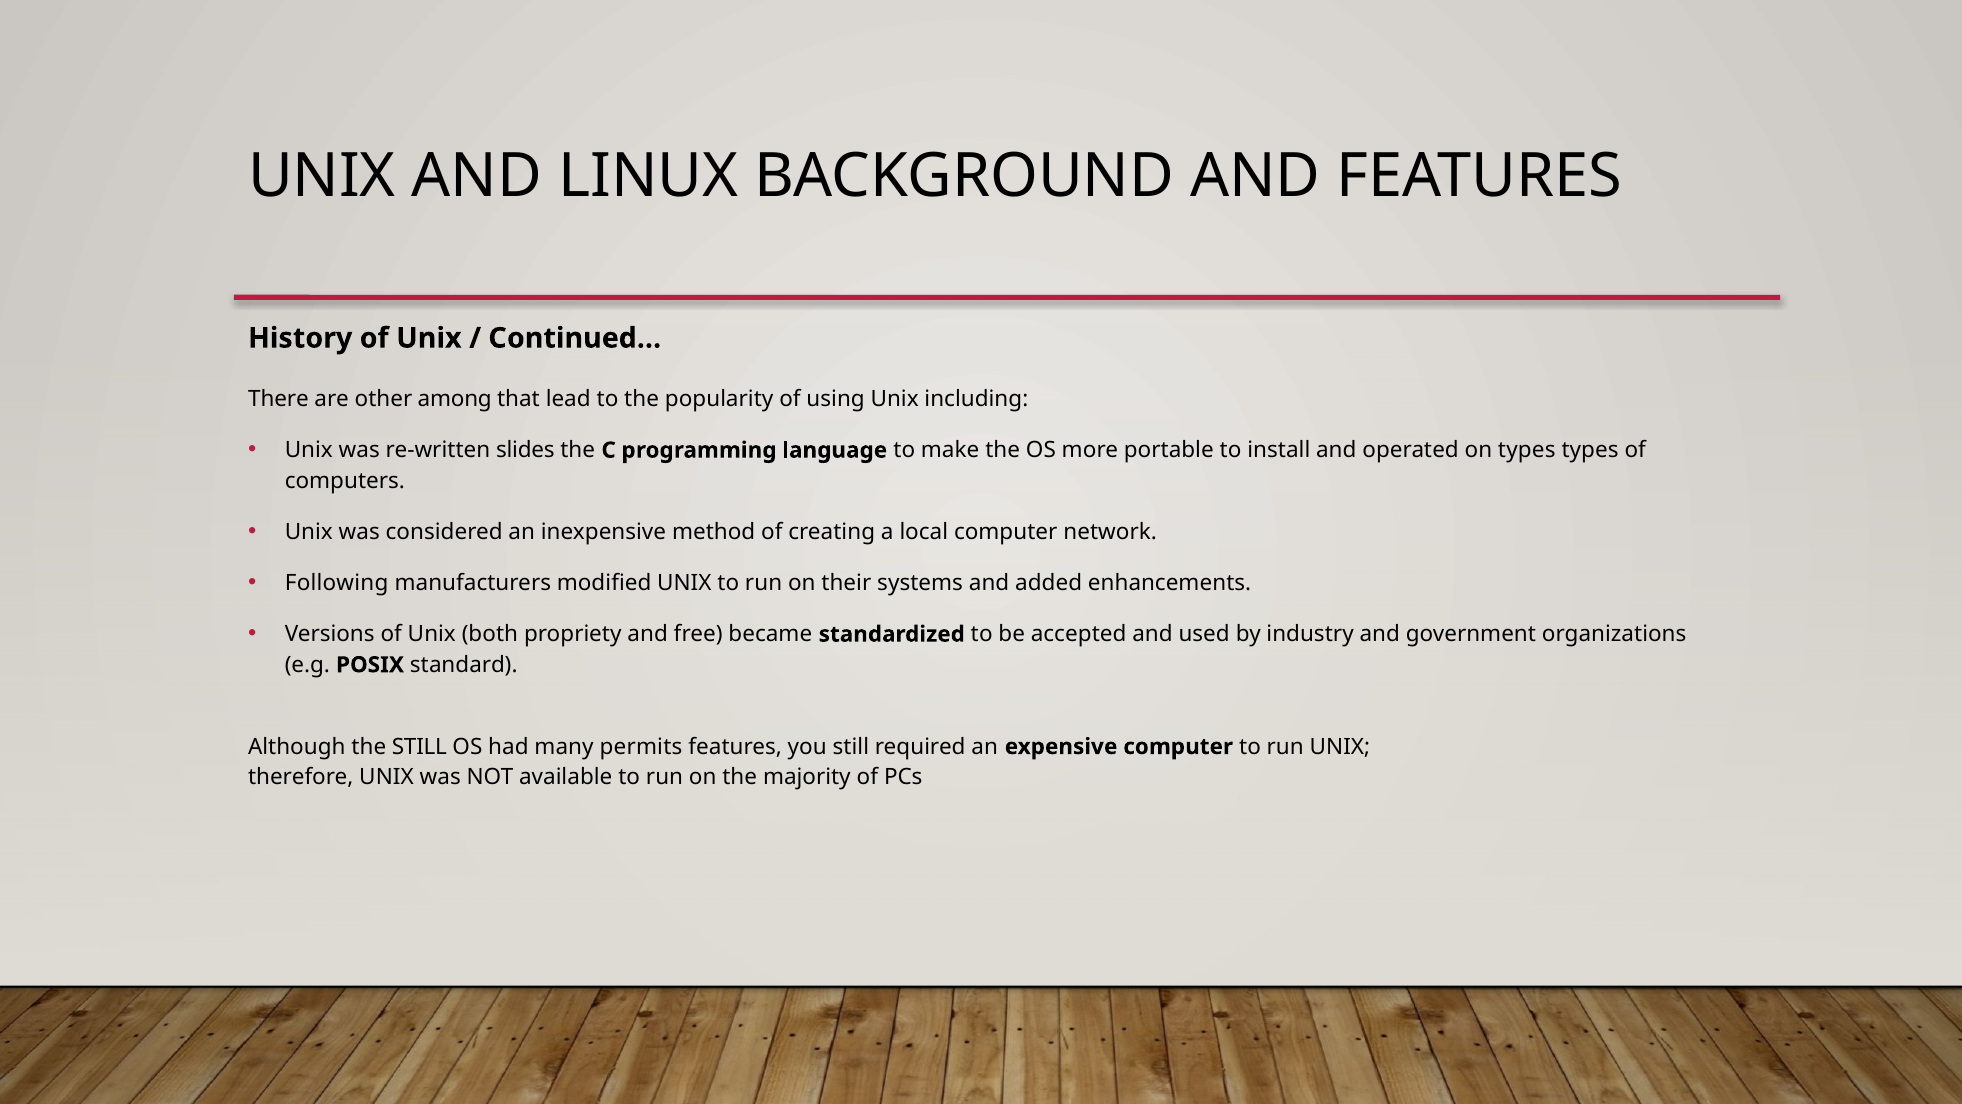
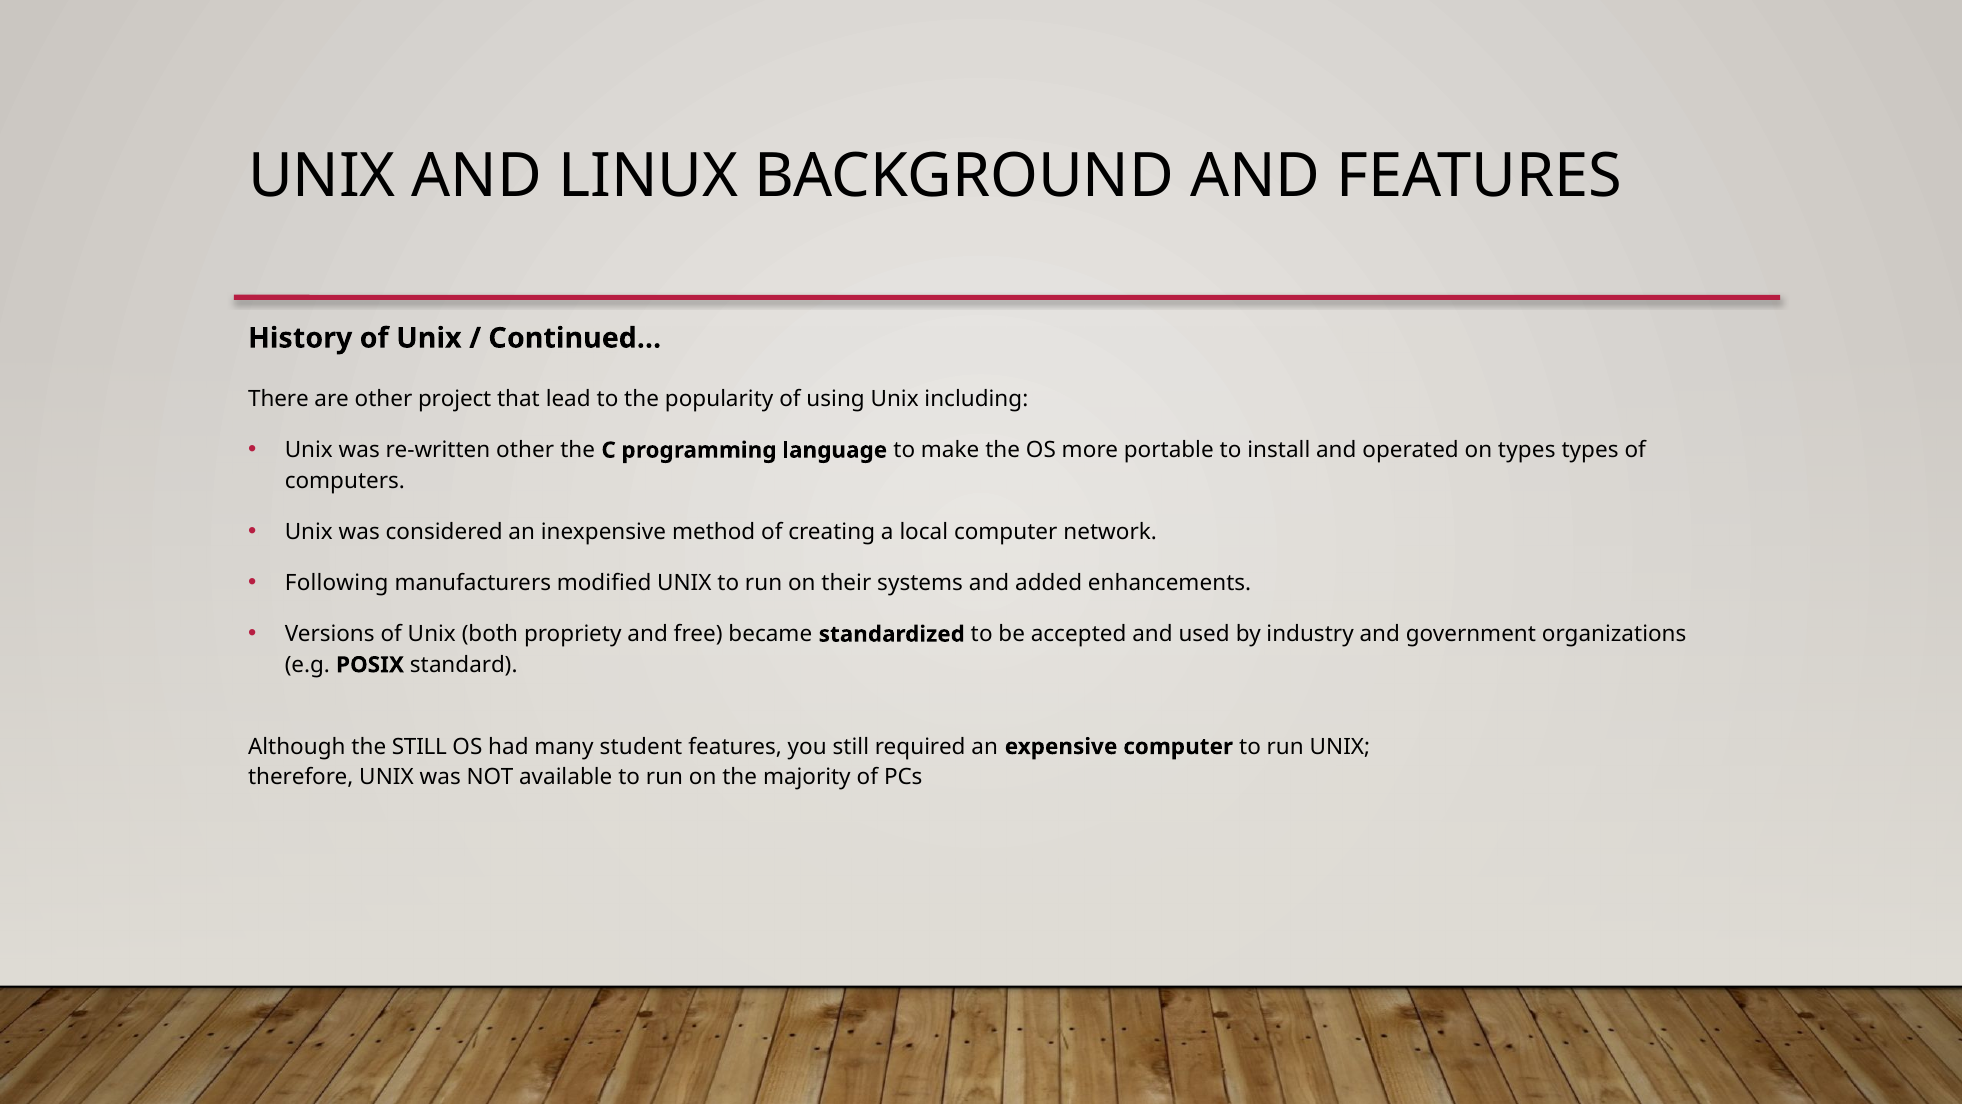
among: among -> project
re-written slides: slides -> other
permits: permits -> student
